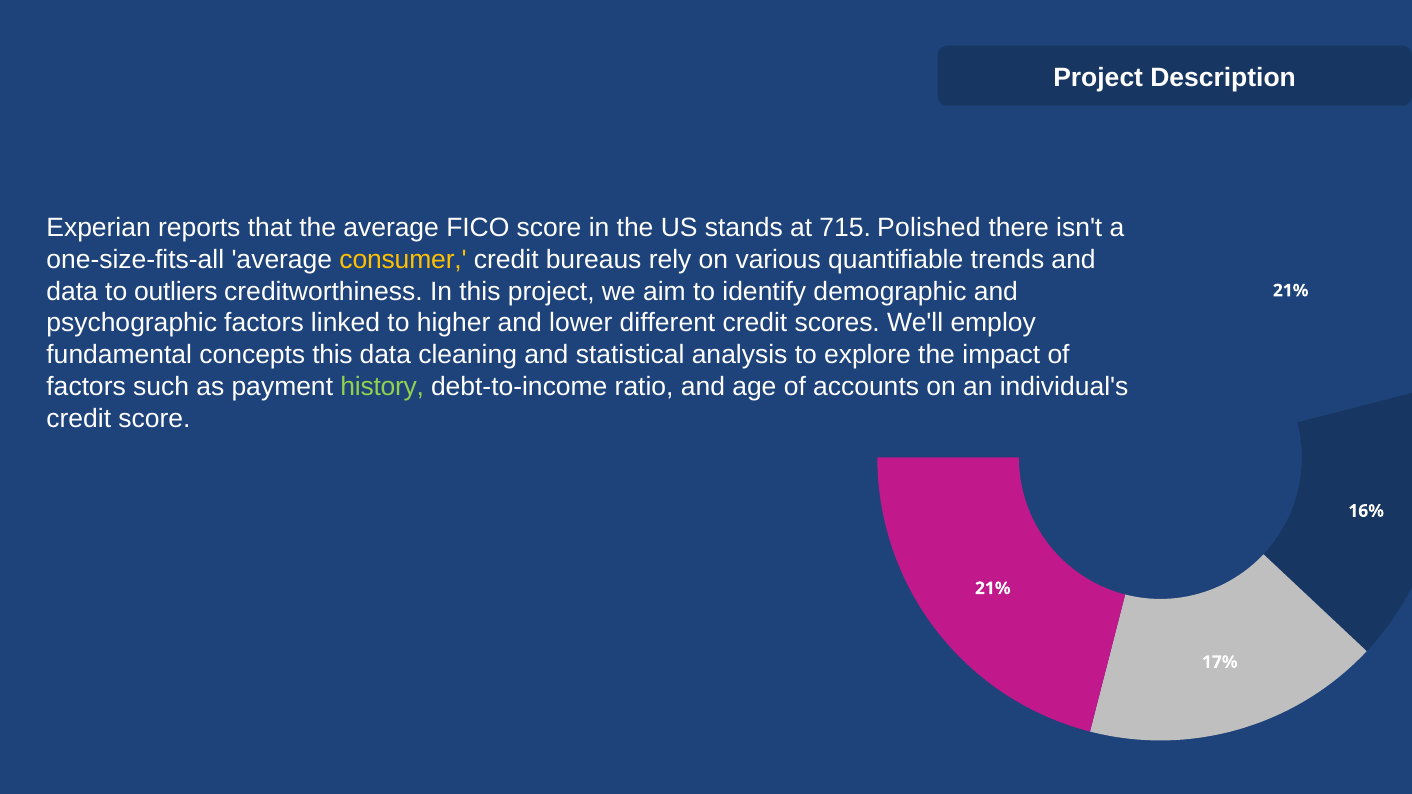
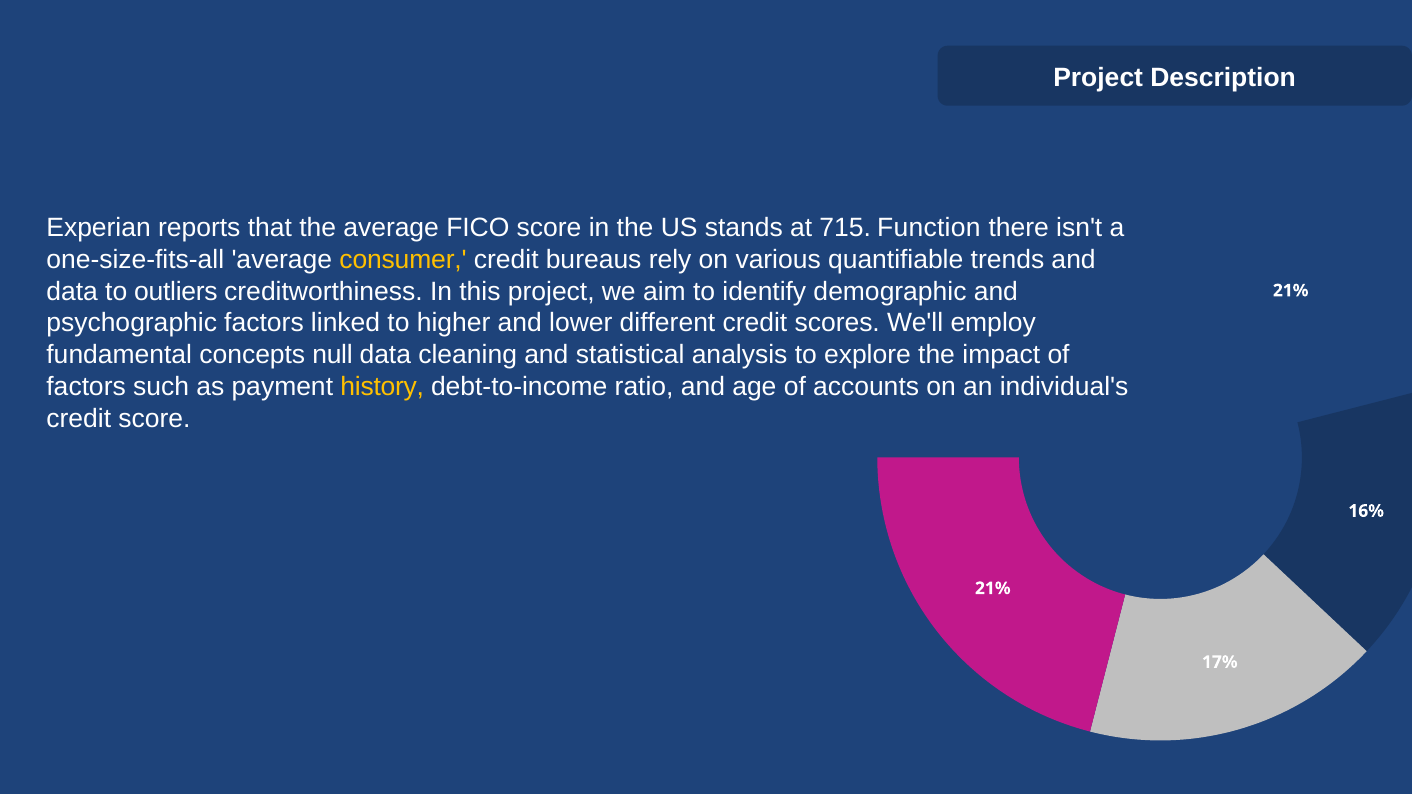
Polished: Polished -> Function
concepts this: this -> null
history colour: light green -> yellow
